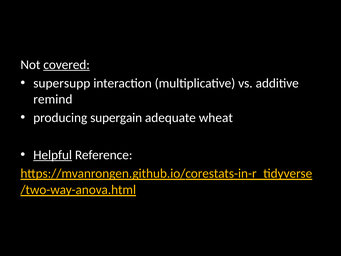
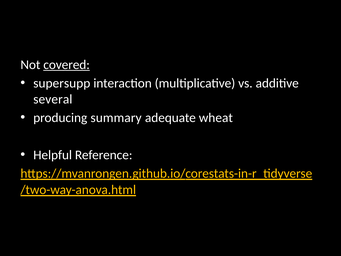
remind: remind -> several
supergain: supergain -> summary
Helpful underline: present -> none
